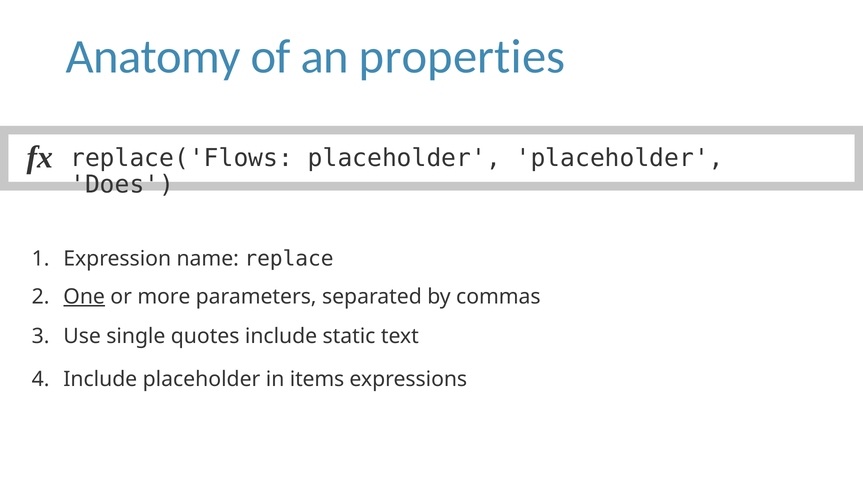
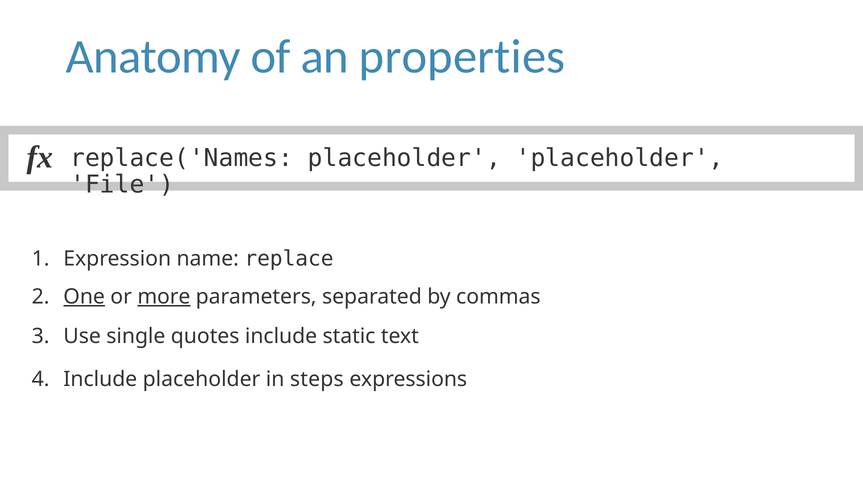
replace('Flows: replace('Flows -> replace('Names
Does: Does -> File
more underline: none -> present
items: items -> steps
